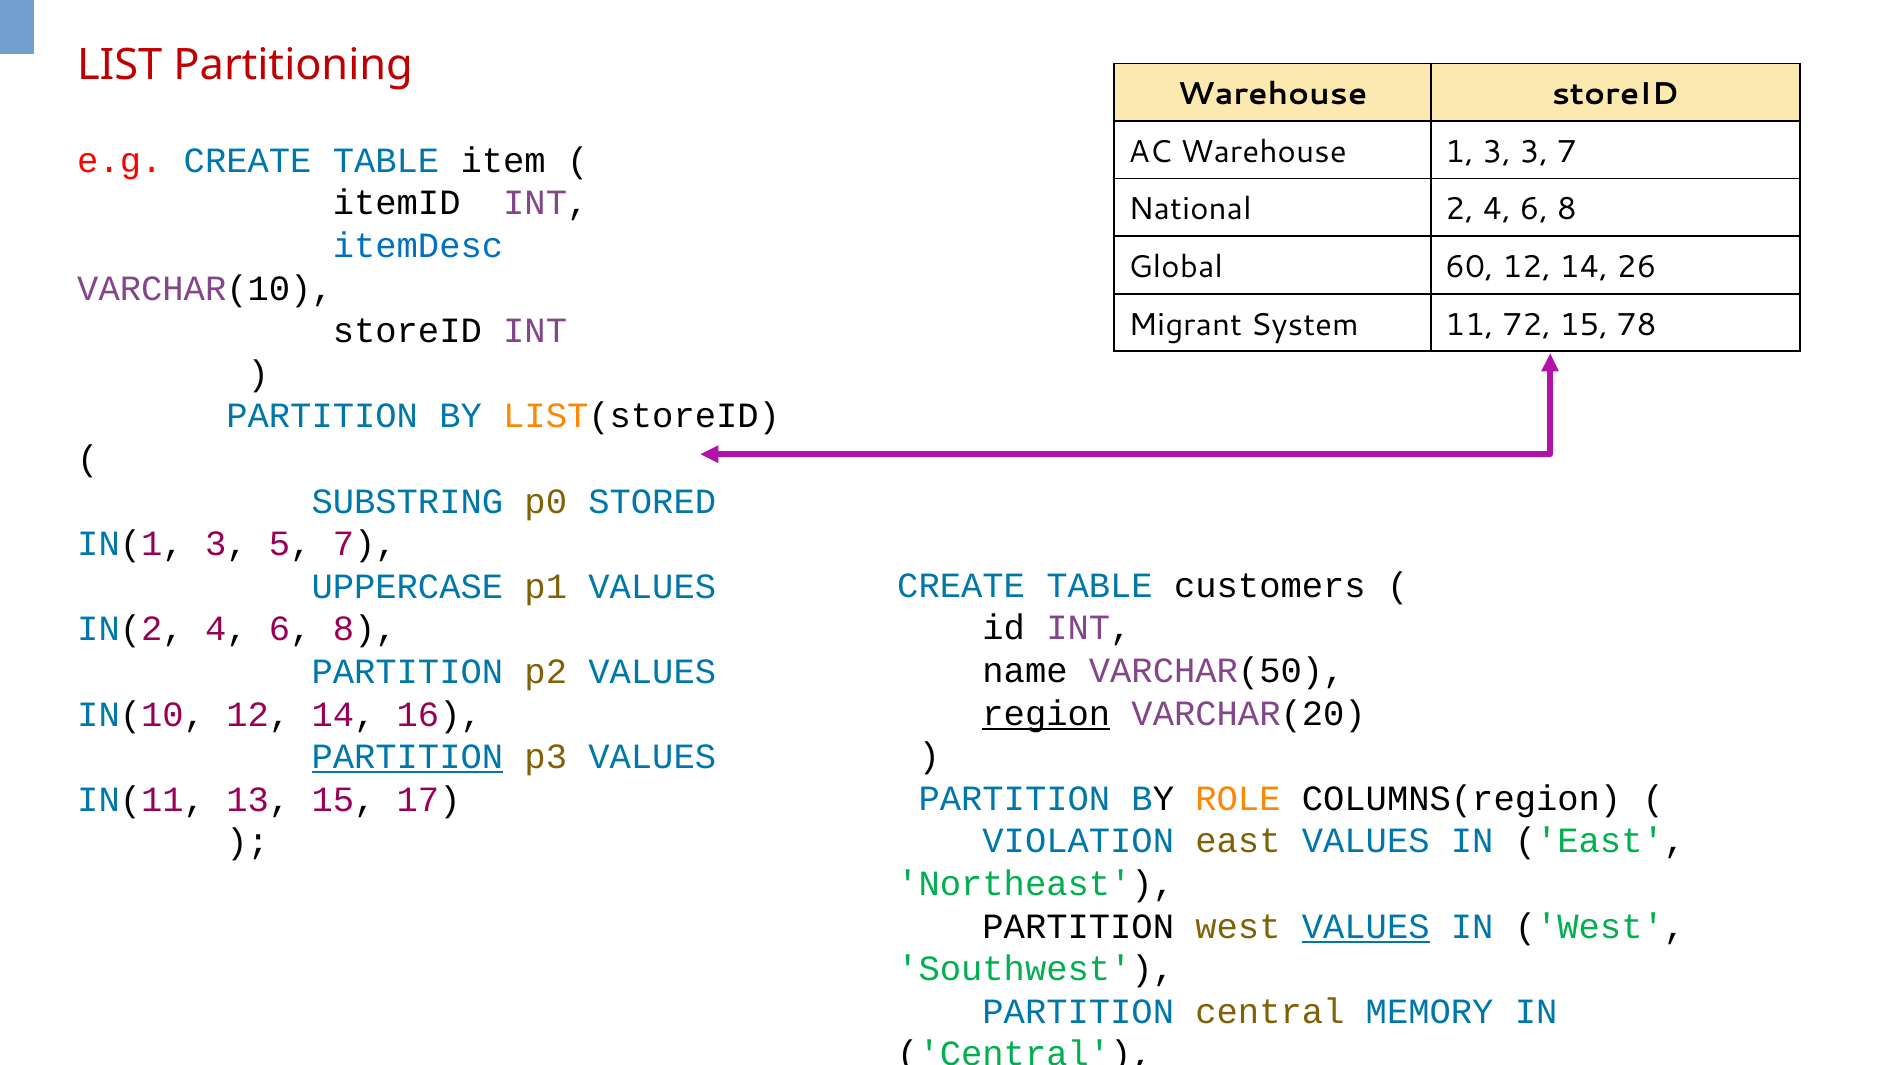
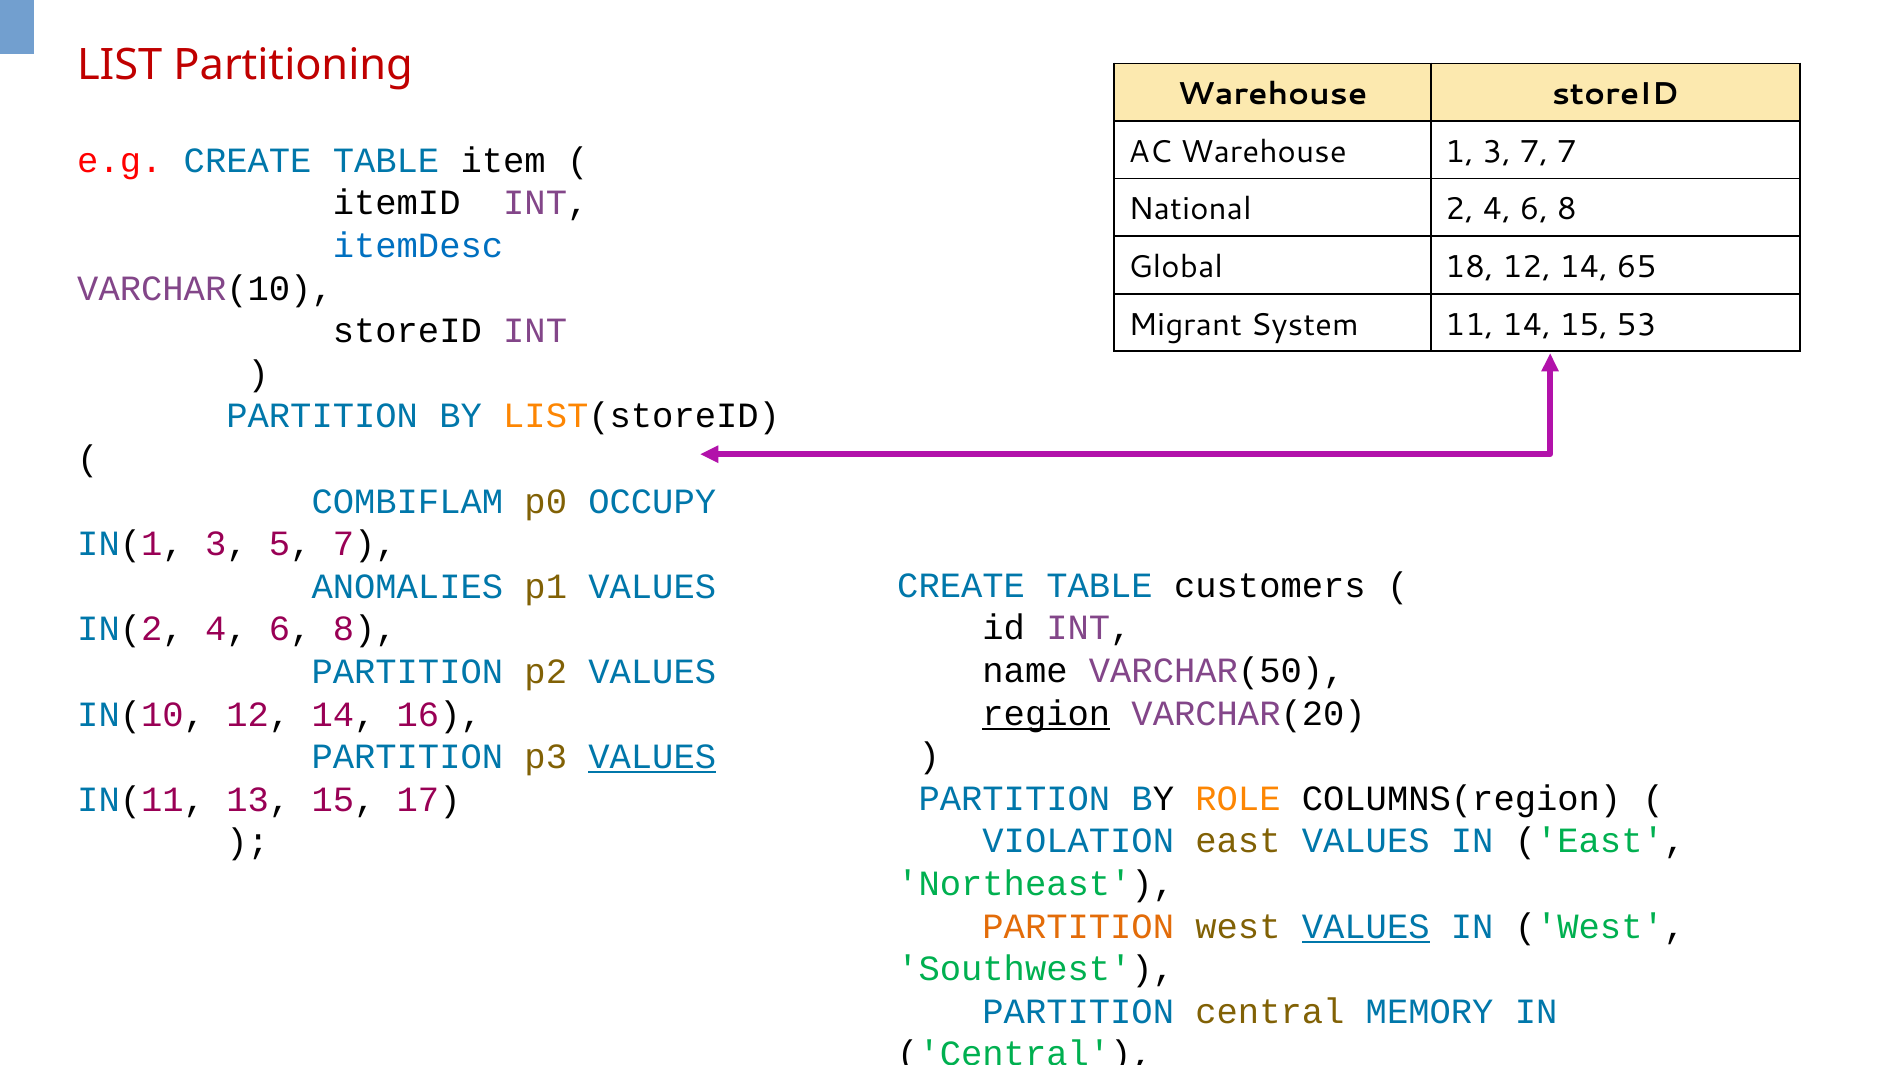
3 3: 3 -> 7
60: 60 -> 18
26: 26 -> 65
11 72: 72 -> 14
78: 78 -> 53
SUBSTRING: SUBSTRING -> COMBIFLAM
STORED: STORED -> OCCUPY
UPPERCASE: UPPERCASE -> ANOMALIES
PARTITION at (407, 757) underline: present -> none
VALUES at (652, 757) underline: none -> present
PARTITION at (1078, 926) colour: black -> orange
